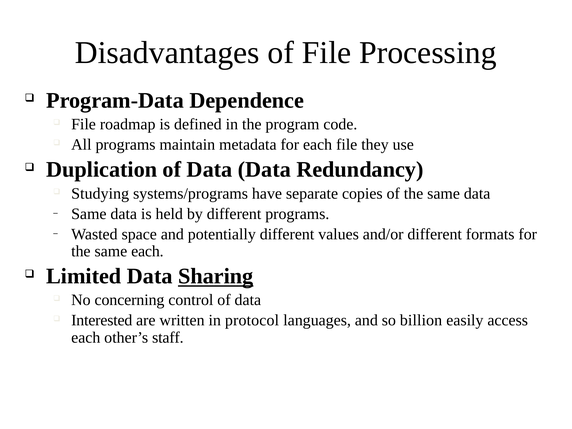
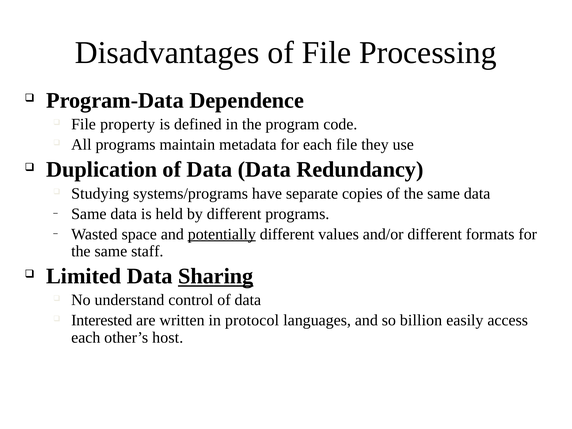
roadmap: roadmap -> property
potentially underline: none -> present
same each: each -> staff
concerning: concerning -> understand
staff: staff -> host
